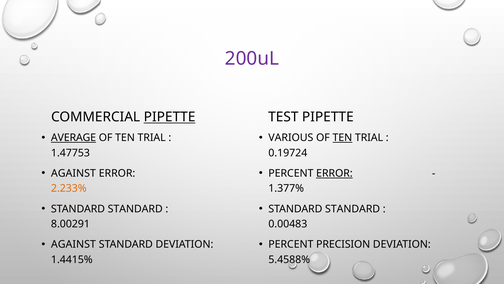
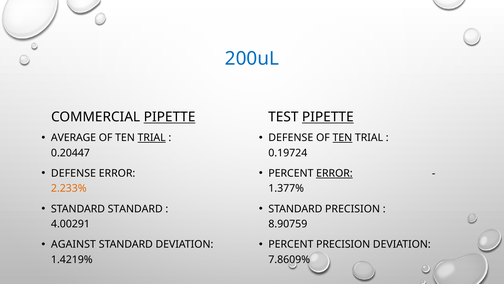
200uL colour: purple -> blue
PIPETTE at (328, 117) underline: none -> present
AVERAGE underline: present -> none
TRIAL at (152, 138) underline: none -> present
VARIOUS at (291, 138): VARIOUS -> DEFENSE
1.47753: 1.47753 -> 0.20447
AGAINST at (73, 173): AGAINST -> DEFENSE
STANDARD at (353, 209): STANDARD -> PRECISION
8.00291: 8.00291 -> 4.00291
0.00483: 0.00483 -> 8.90759
1.4415%: 1.4415% -> 1.4219%
5.4588%: 5.4588% -> 7.8609%
